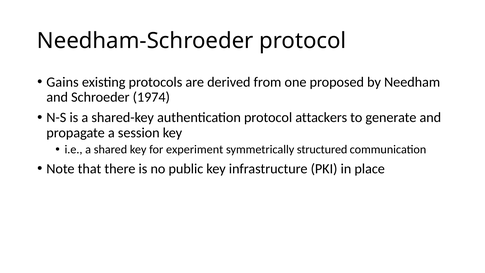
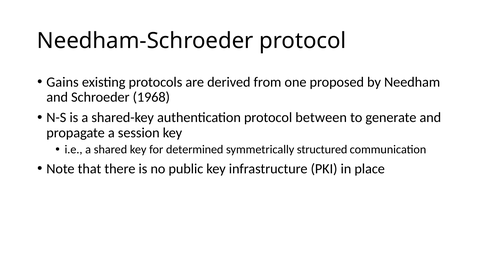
1974: 1974 -> 1968
attackers: attackers -> between
experiment: experiment -> determined
